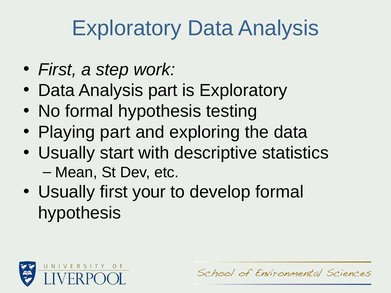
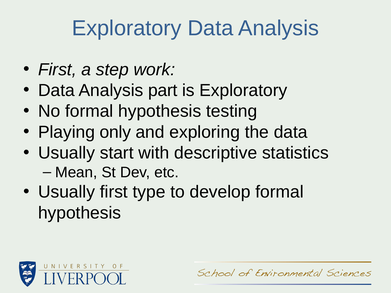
Playing part: part -> only
your: your -> type
